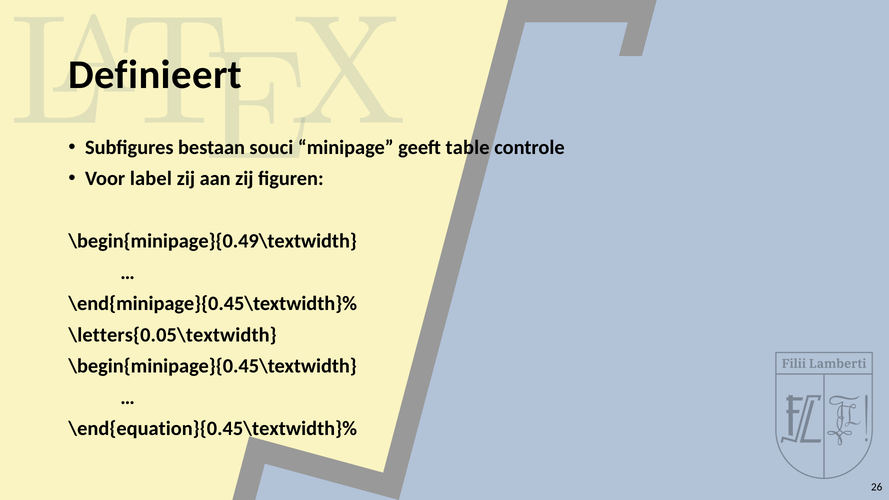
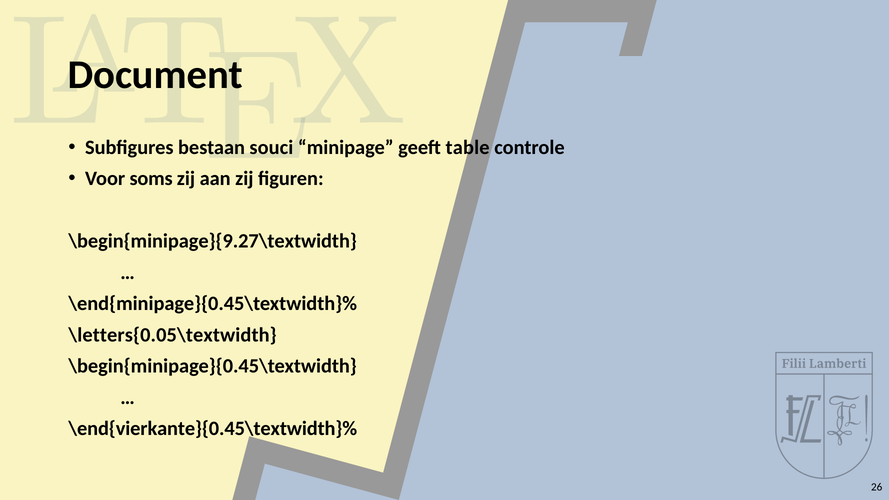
Definieert: Definieert -> Document
label: label -> soms
\begin{minipage}{0.49\textwidth: \begin{minipage}{0.49\textwidth -> \begin{minipage}{9.27\textwidth
\end{equation}{0.45\textwidth}%: \end{equation}{0.45\textwidth}% -> \end{vierkante}{0.45\textwidth}%
